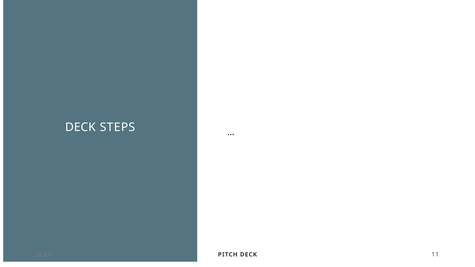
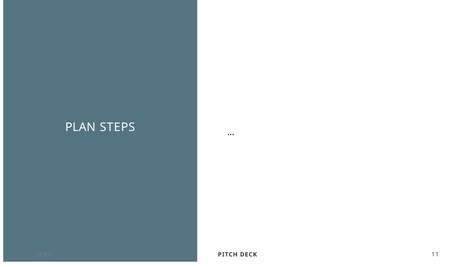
DECK at (80, 127): DECK -> PLAN
